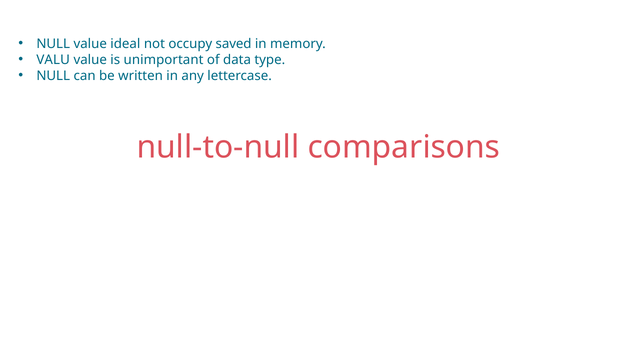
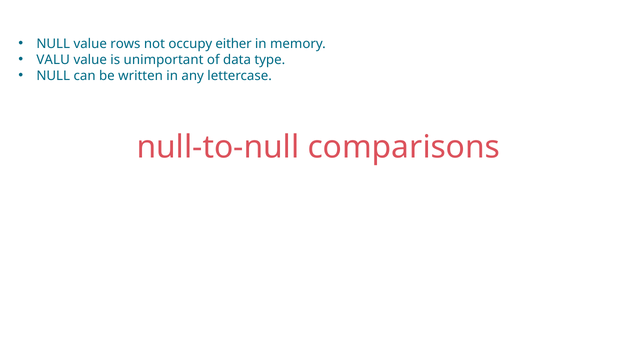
ideal: ideal -> rows
saved: saved -> either
